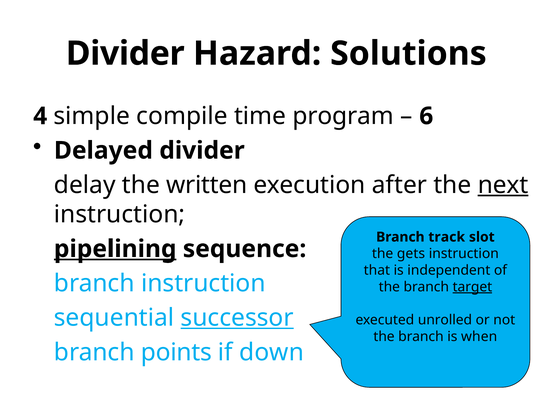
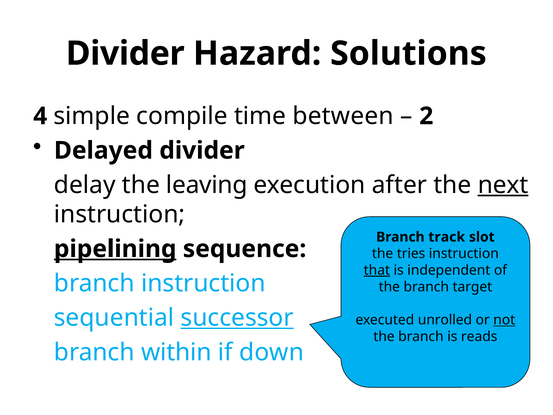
program: program -> between
6: 6 -> 2
written: written -> leaving
gets: gets -> tries
that underline: none -> present
target underline: present -> none
not underline: none -> present
when: when -> reads
points: points -> within
